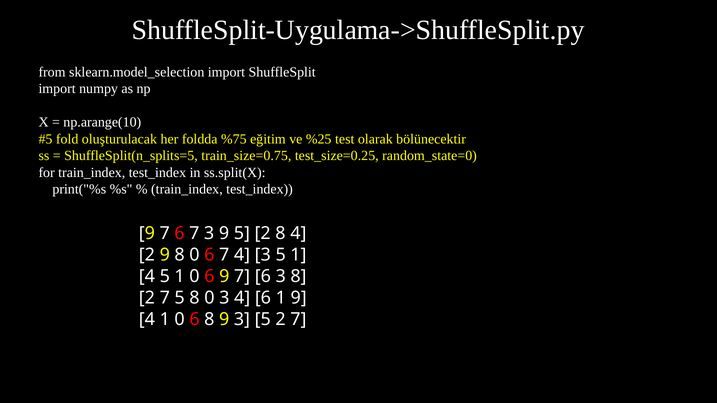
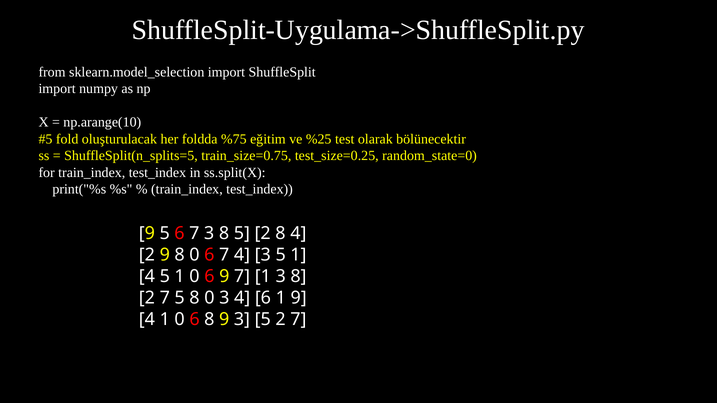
7 at (165, 234): 7 -> 5
7 3 9: 9 -> 8
6 9 7 6: 6 -> 1
